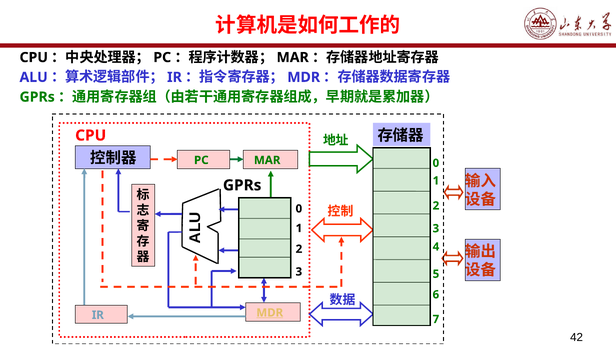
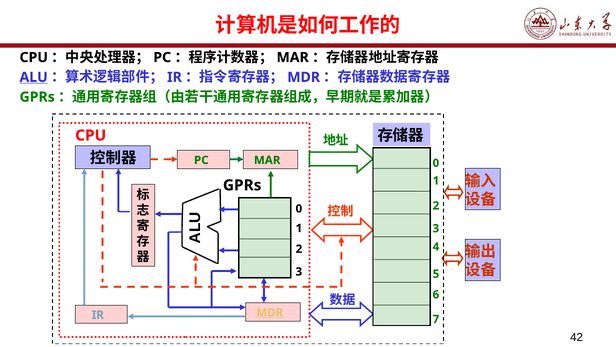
ALU underline: none -> present
